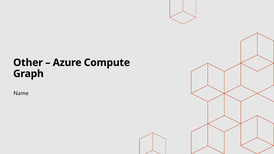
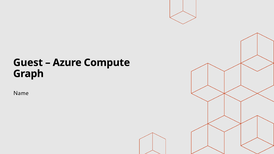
Other: Other -> Guest
